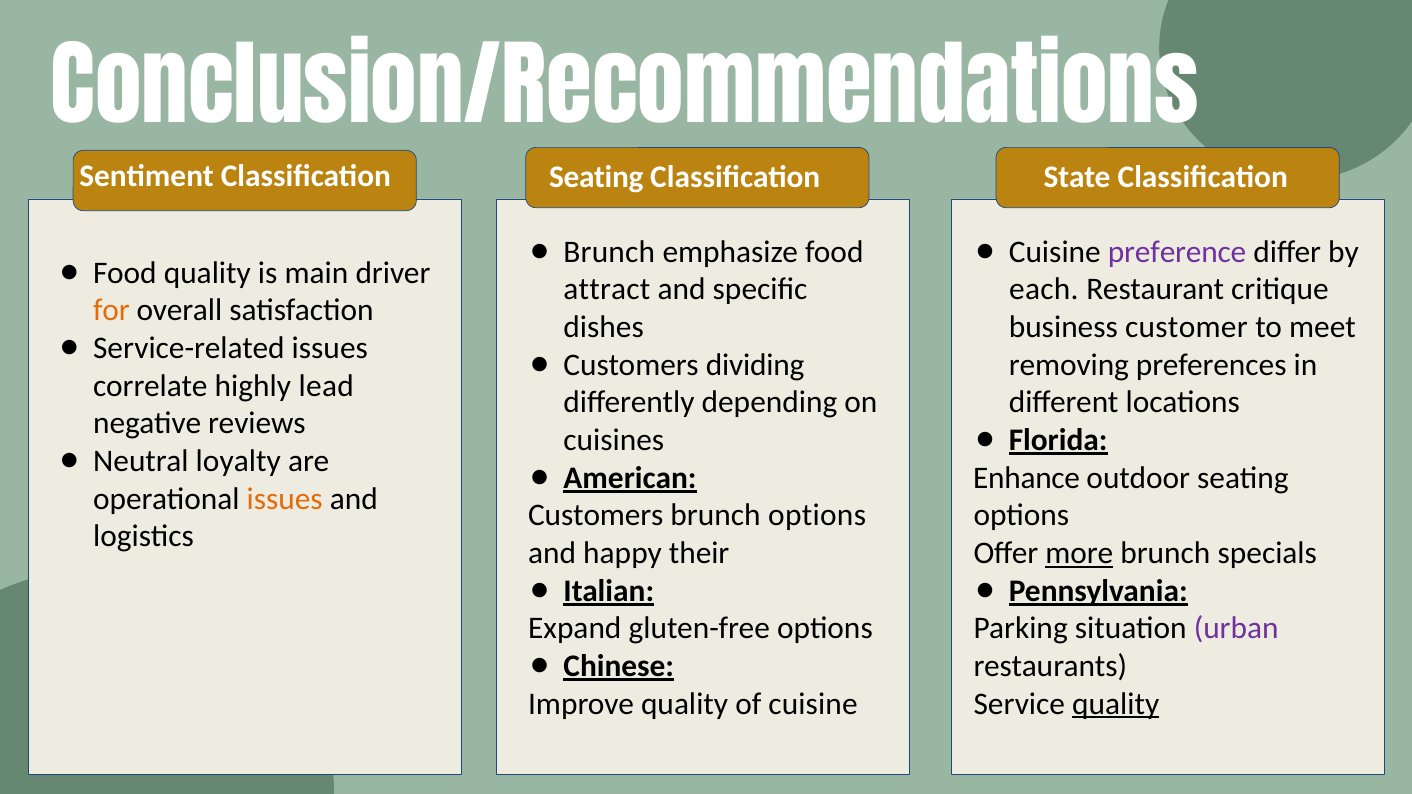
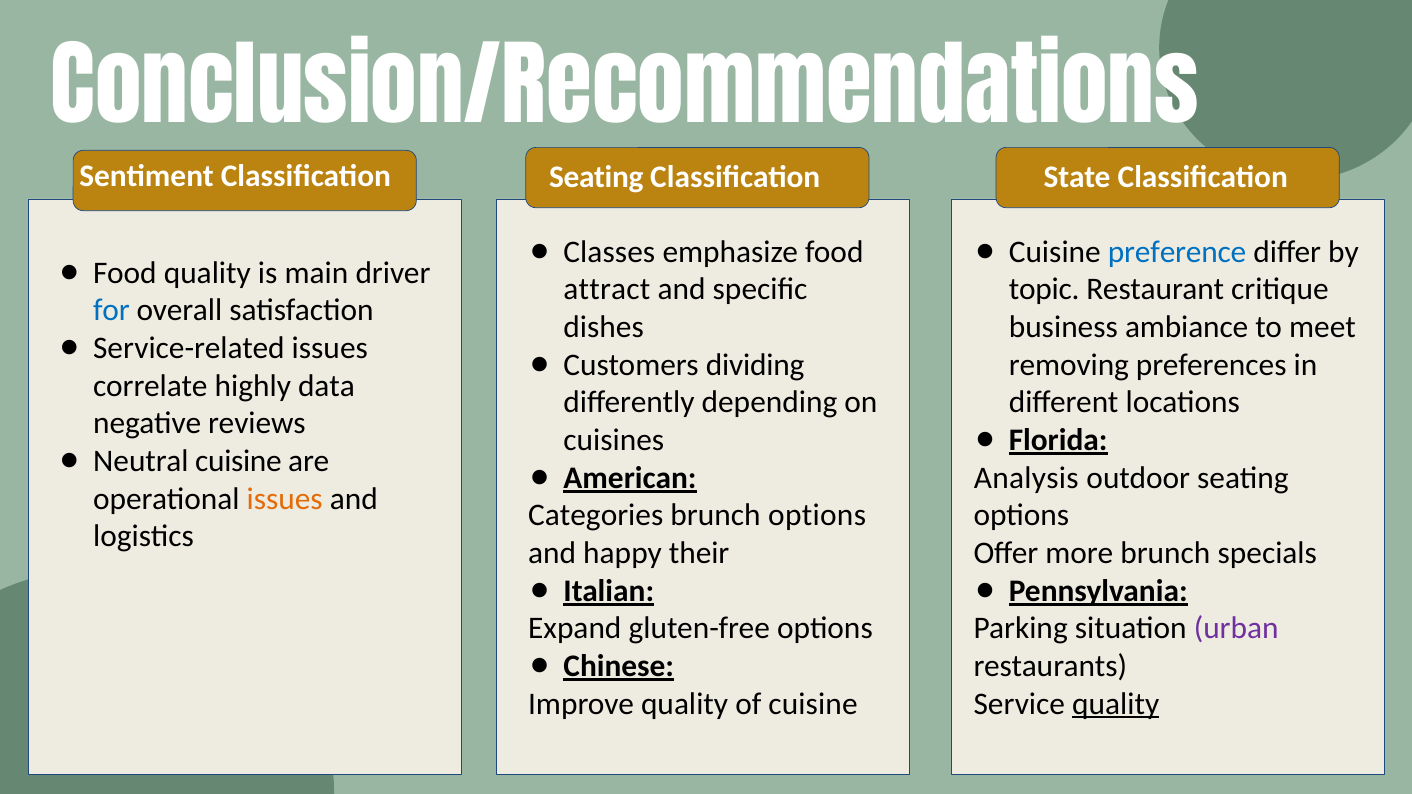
Brunch at (609, 252): Brunch -> Classes
preference colour: purple -> blue
each: each -> topic
for colour: orange -> blue
customer: customer -> ambiance
lead: lead -> data
Neutral loyalty: loyalty -> cuisine
Enhance: Enhance -> Analysis
Customers at (596, 516): Customers -> Categories
more underline: present -> none
